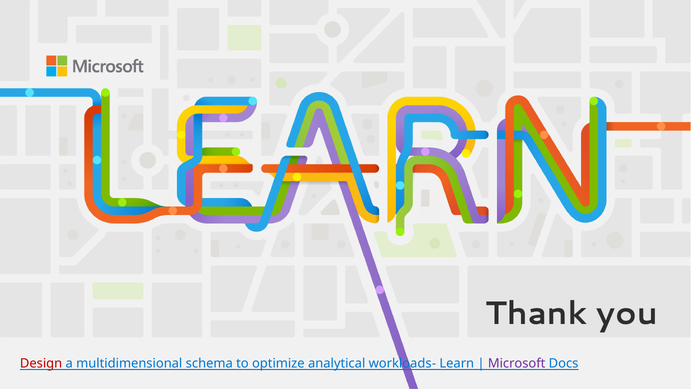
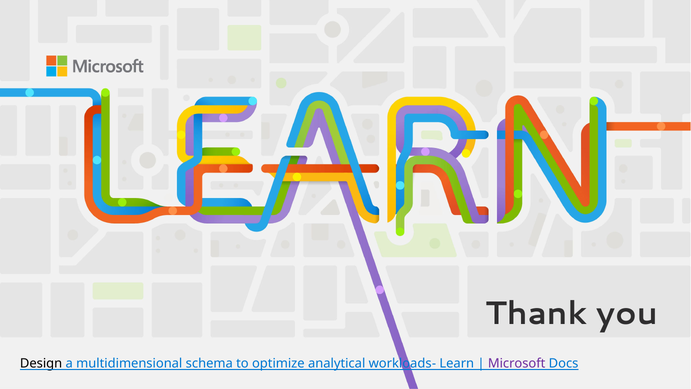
Design colour: red -> black
